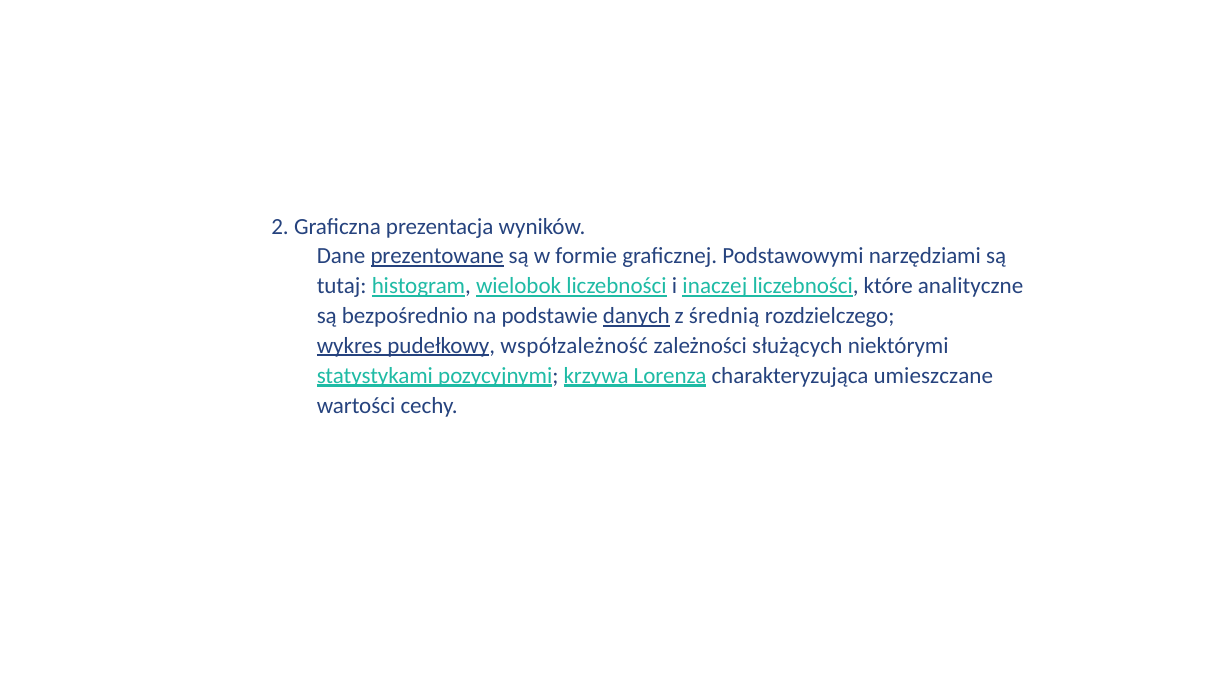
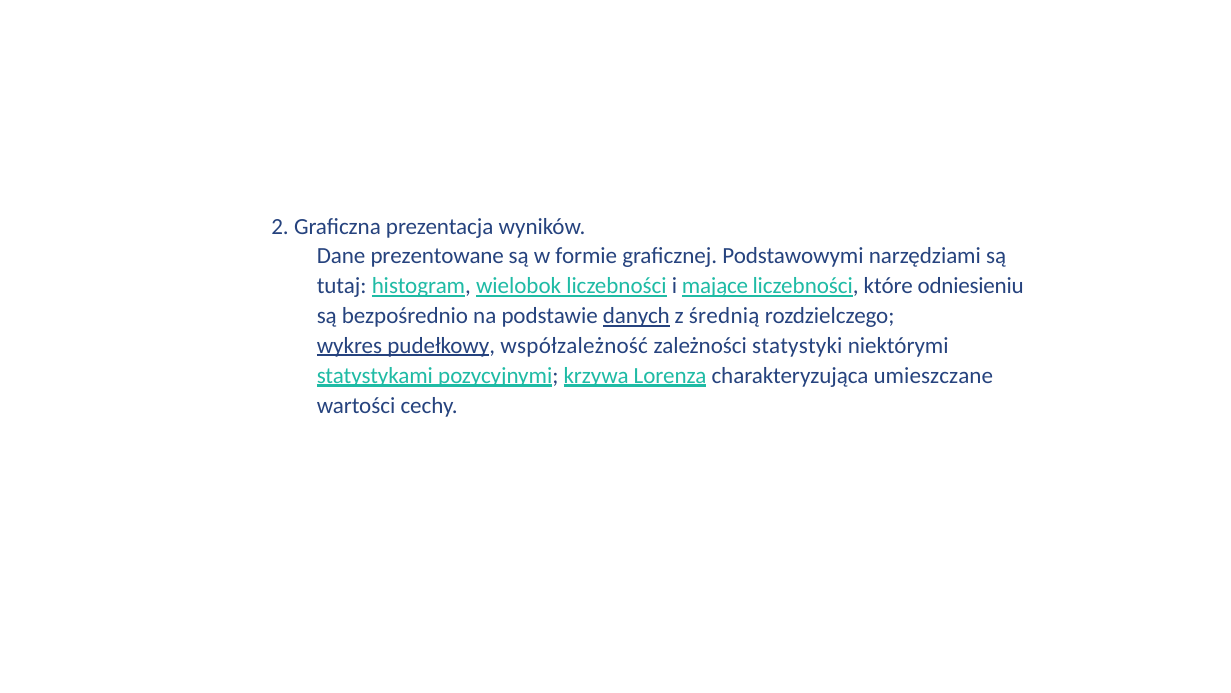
prezentowane underline: present -> none
inaczej: inaczej -> mające
analityczne: analityczne -> odniesieniu
służących: służących -> statystyki
